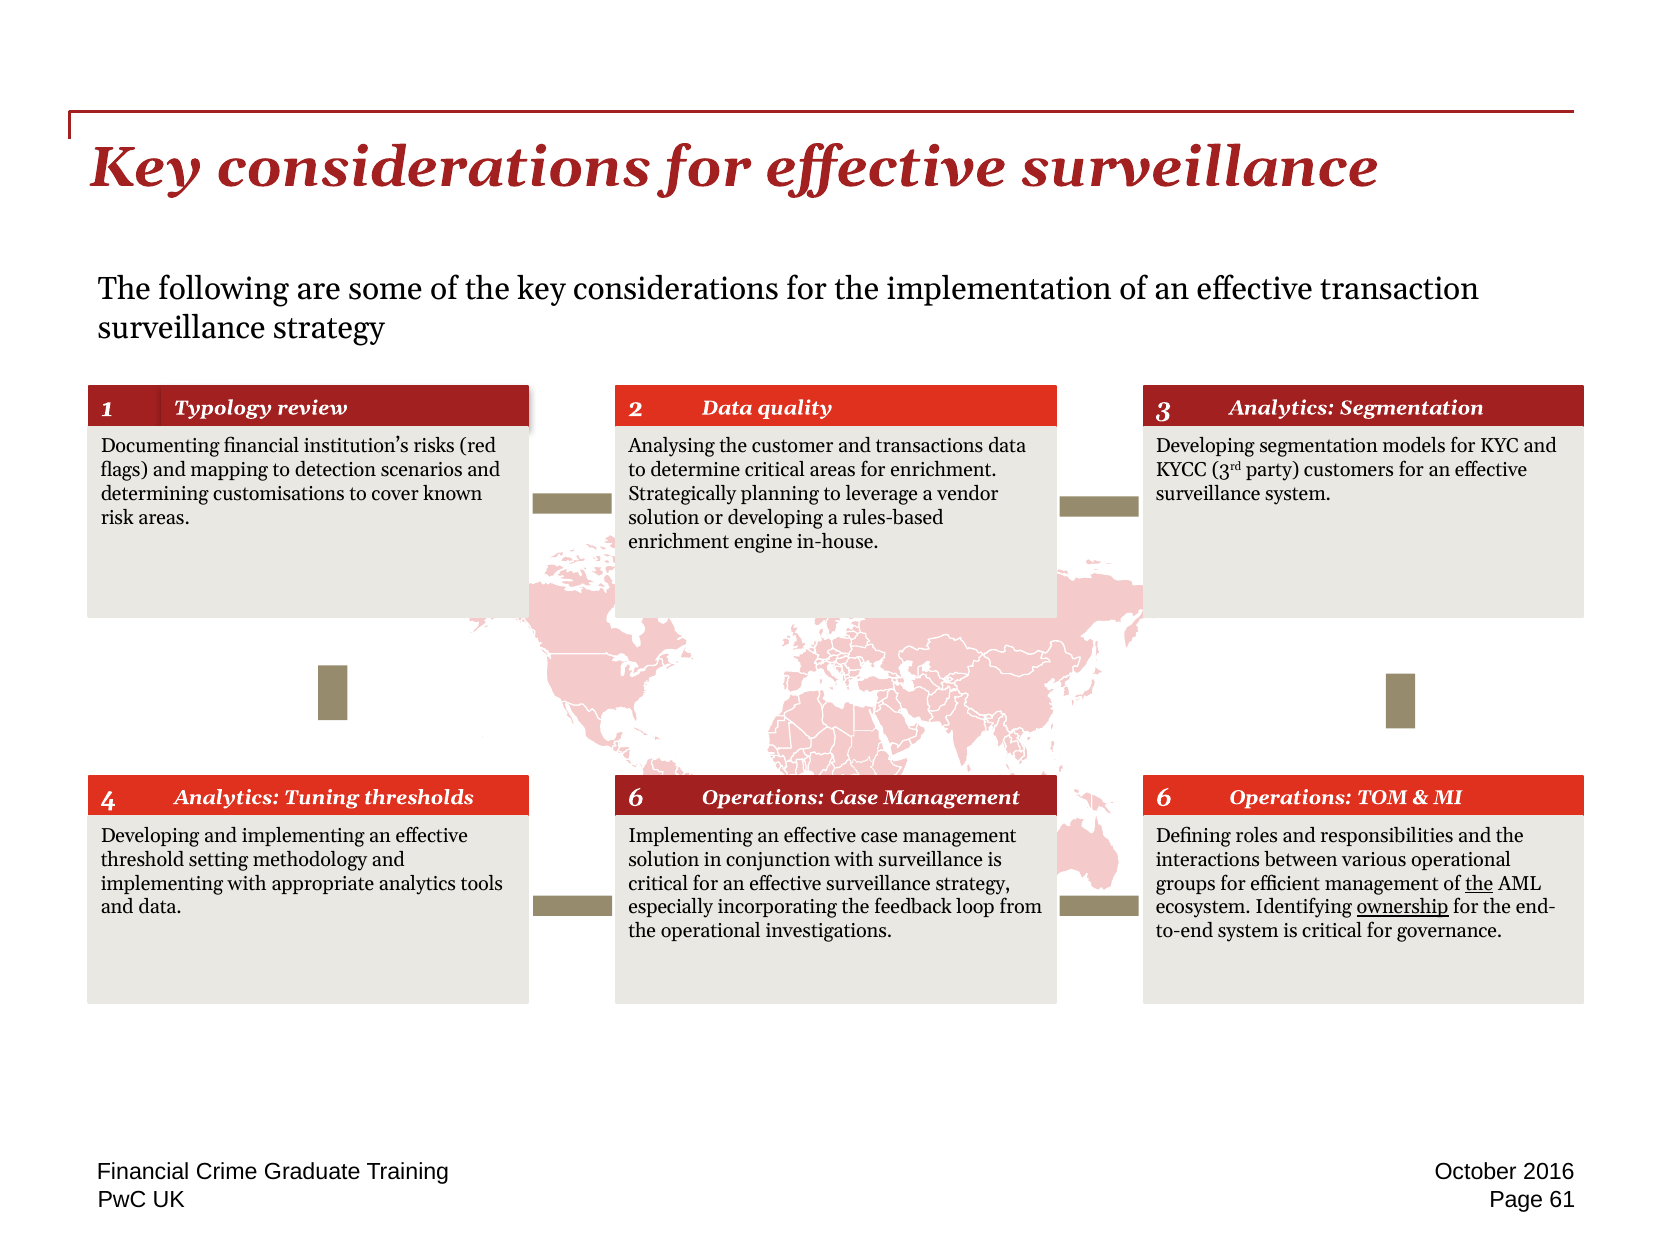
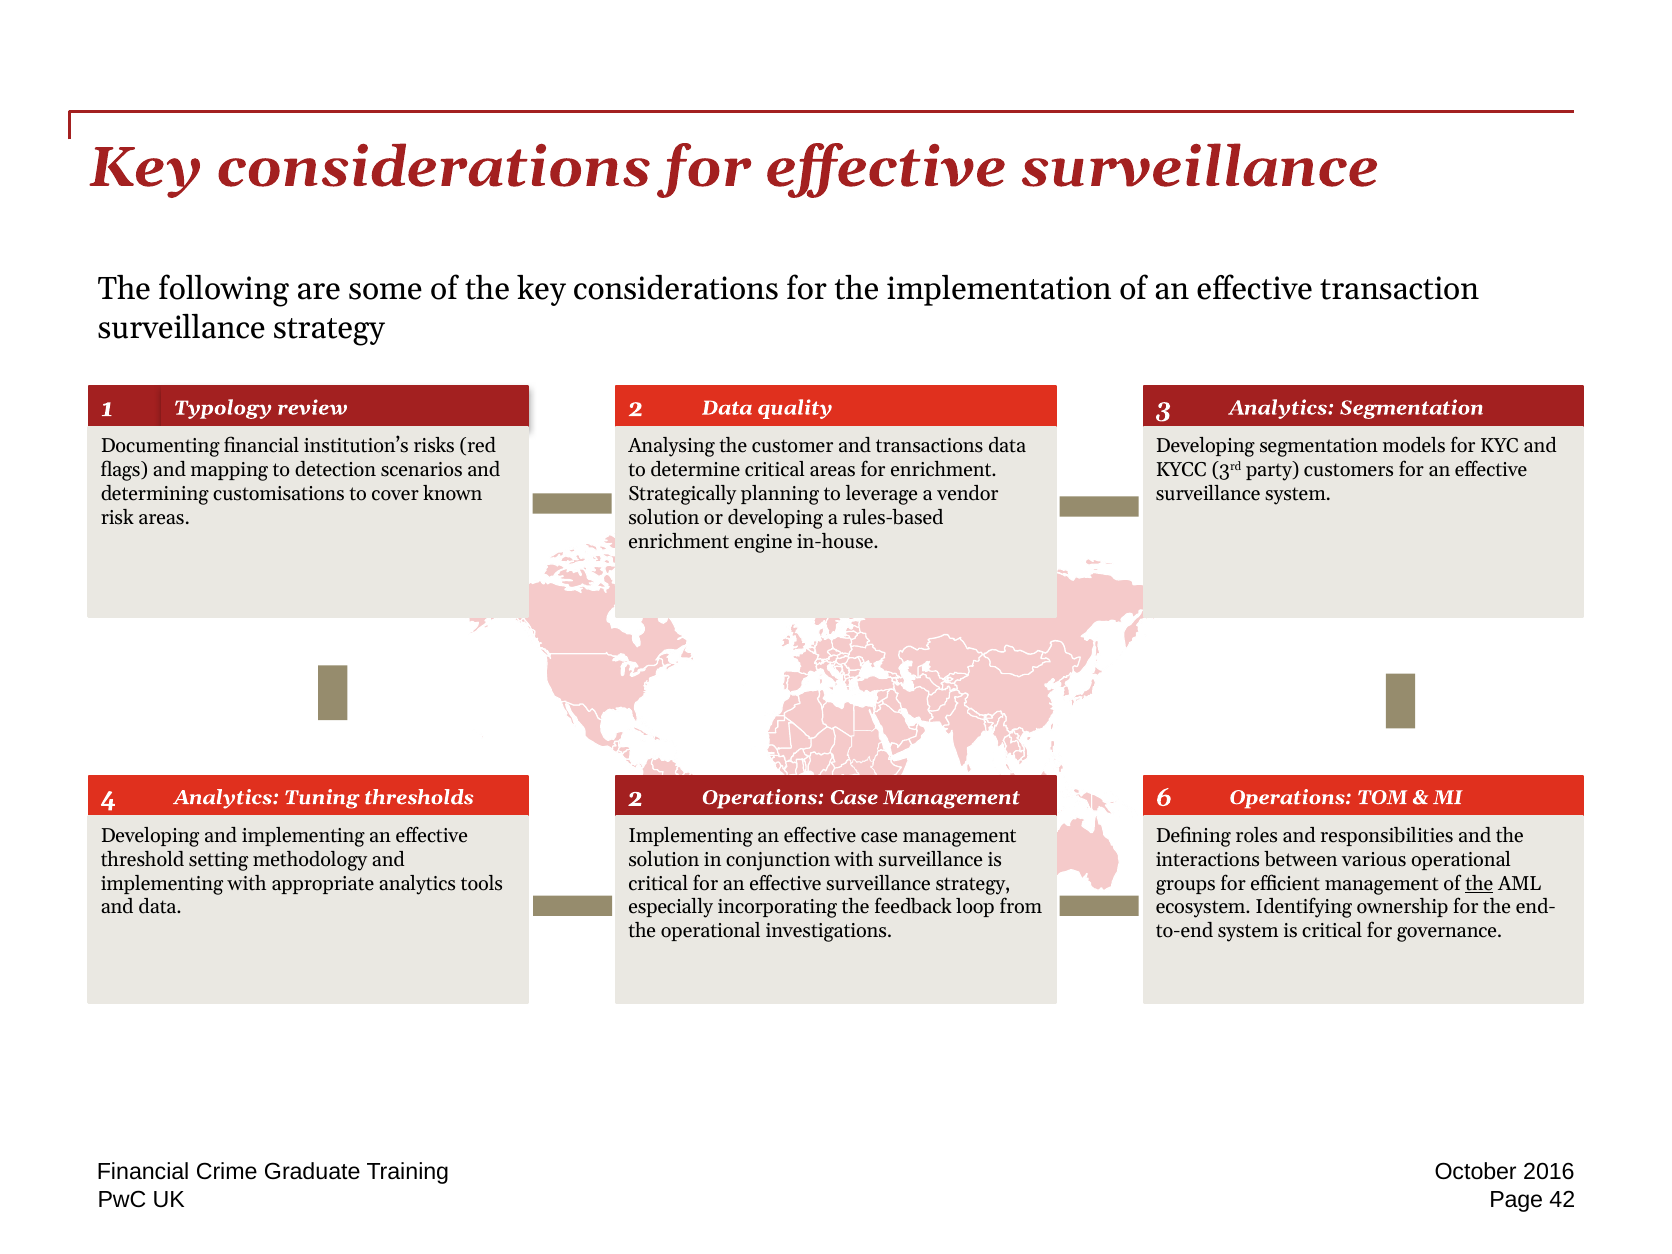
4 6: 6 -> 2
ownership underline: present -> none
61: 61 -> 42
